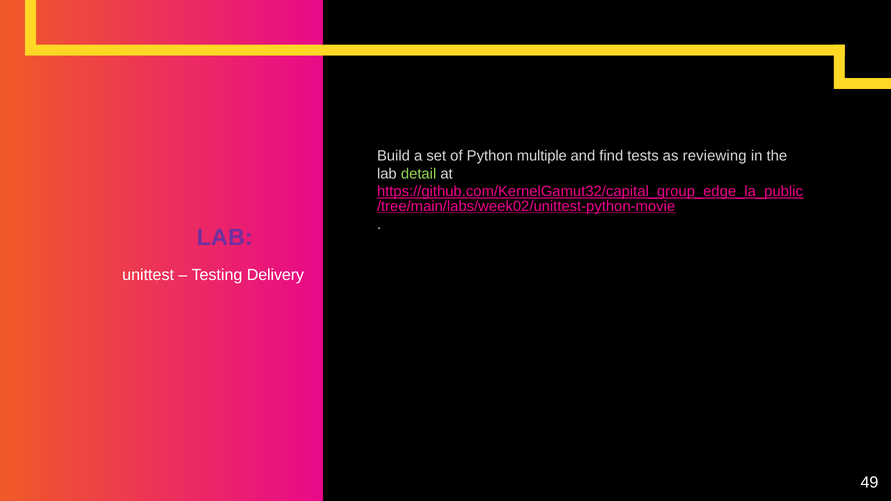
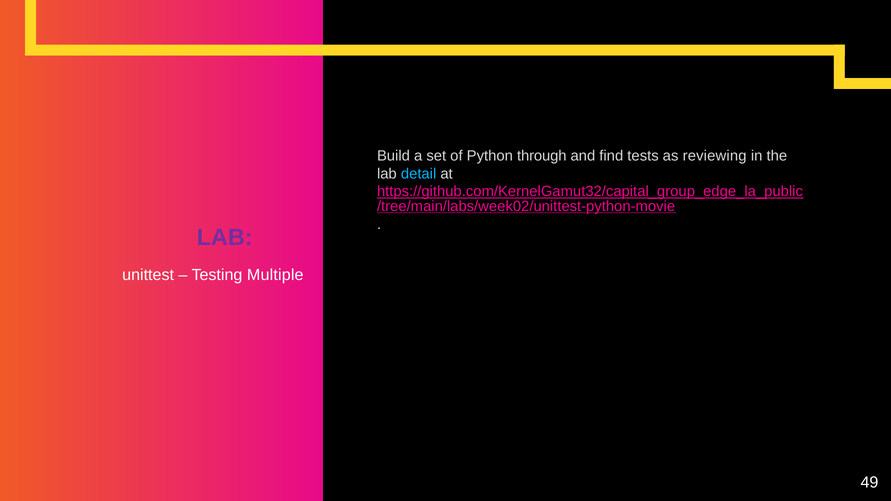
multiple: multiple -> through
detail colour: light green -> light blue
Delivery: Delivery -> Multiple
